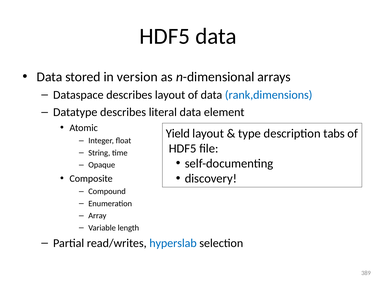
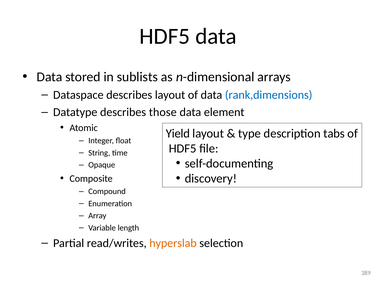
version: version -> sublists
literal: literal -> those
hyperslab colour: blue -> orange
